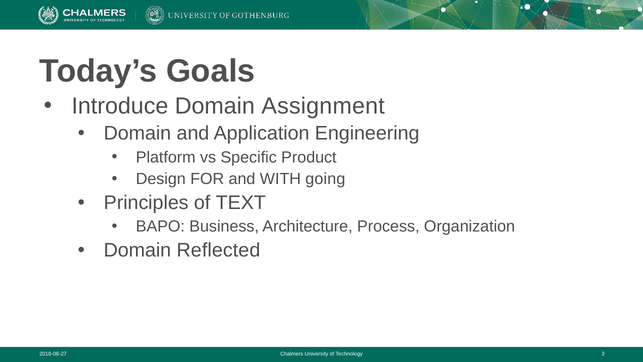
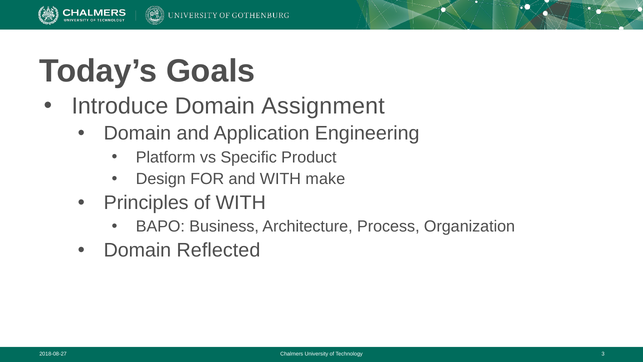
going: going -> make
of TEXT: TEXT -> WITH
